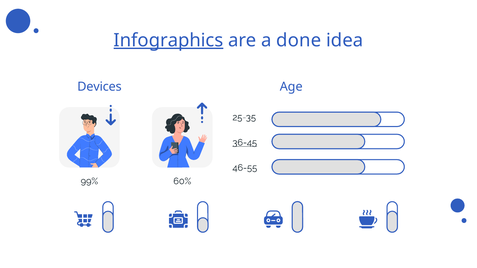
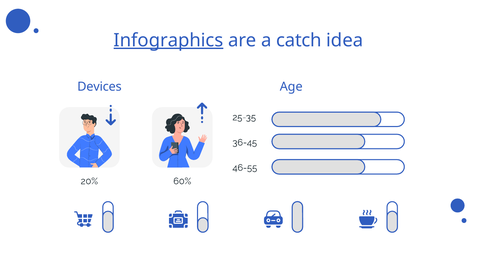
done: done -> catch
36-45 underline: present -> none
99%: 99% -> 20%
